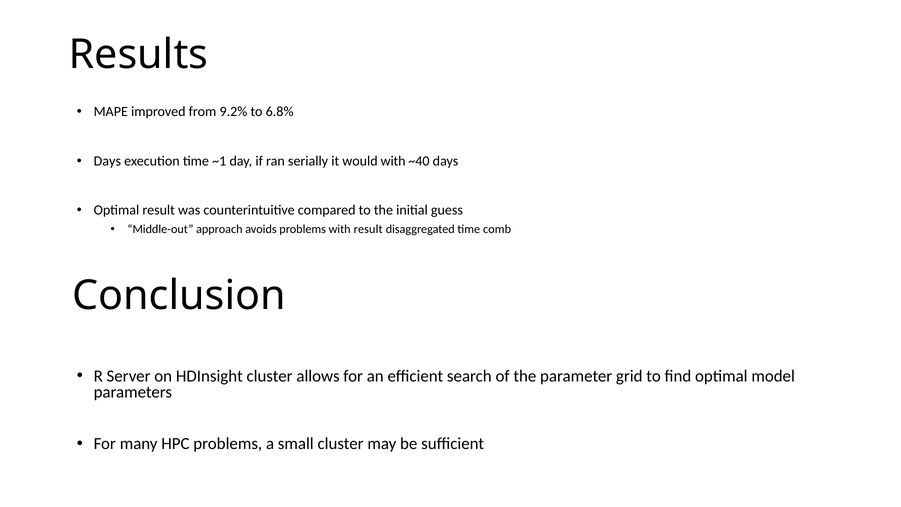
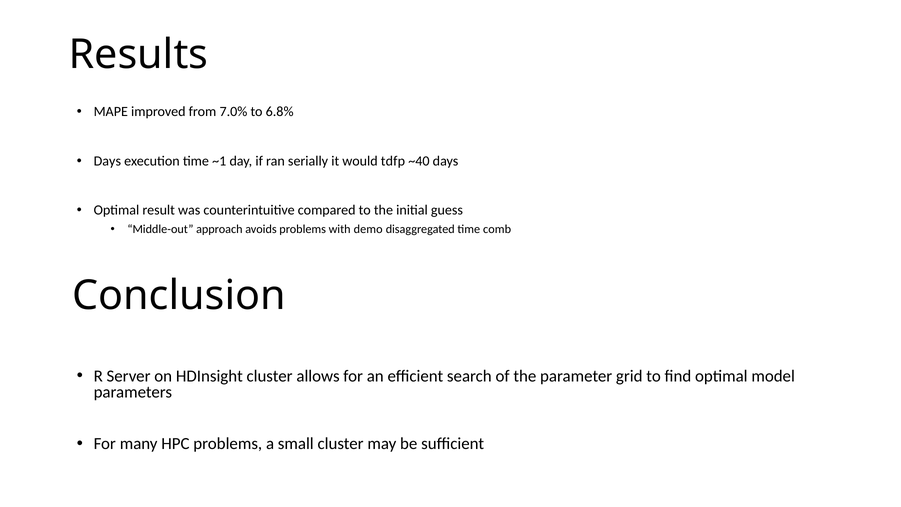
9.2%: 9.2% -> 7.0%
would with: with -> tdfp
with result: result -> demo
